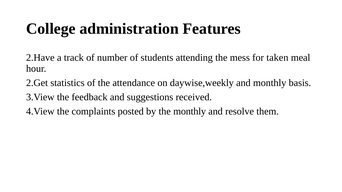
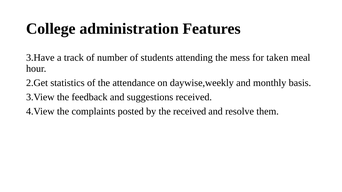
2.Have: 2.Have -> 3.Have
the monthly: monthly -> received
